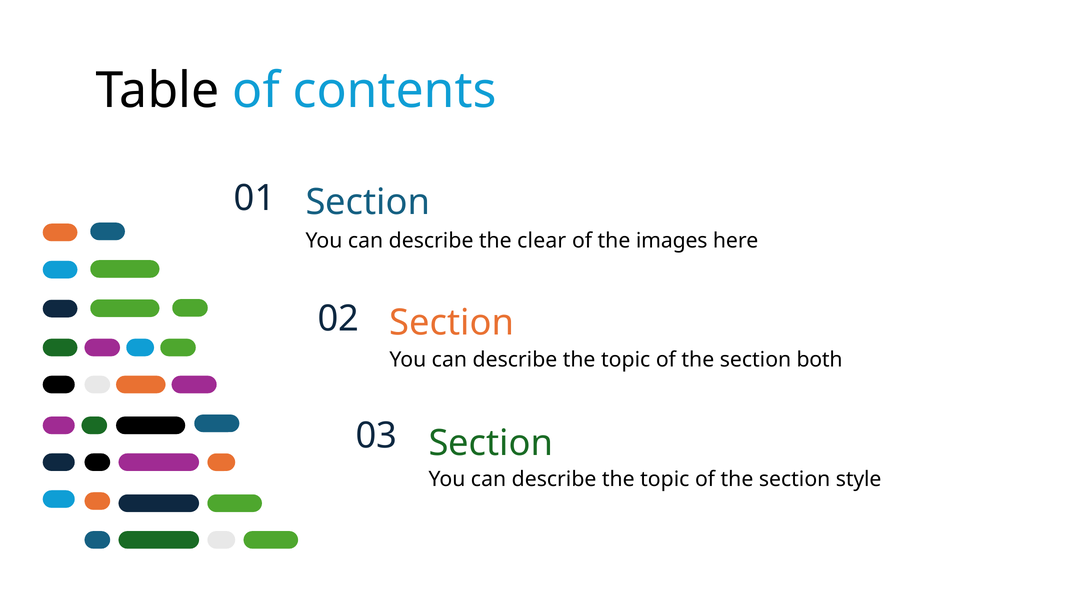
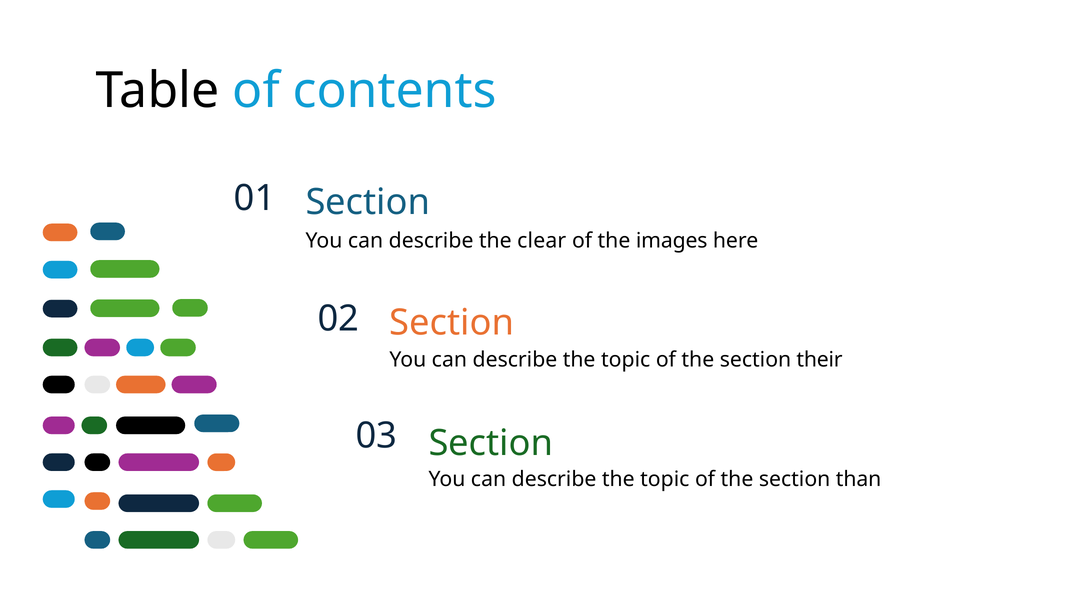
both: both -> their
style: style -> than
